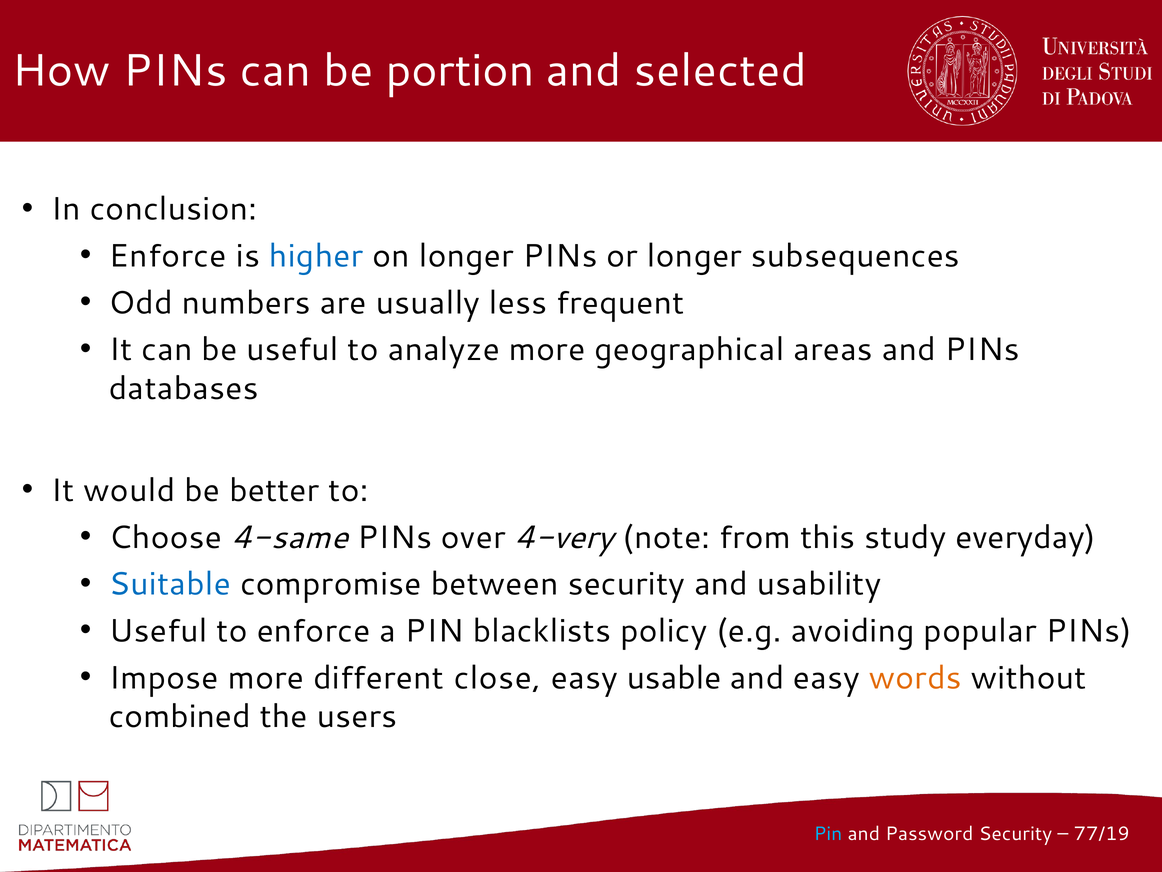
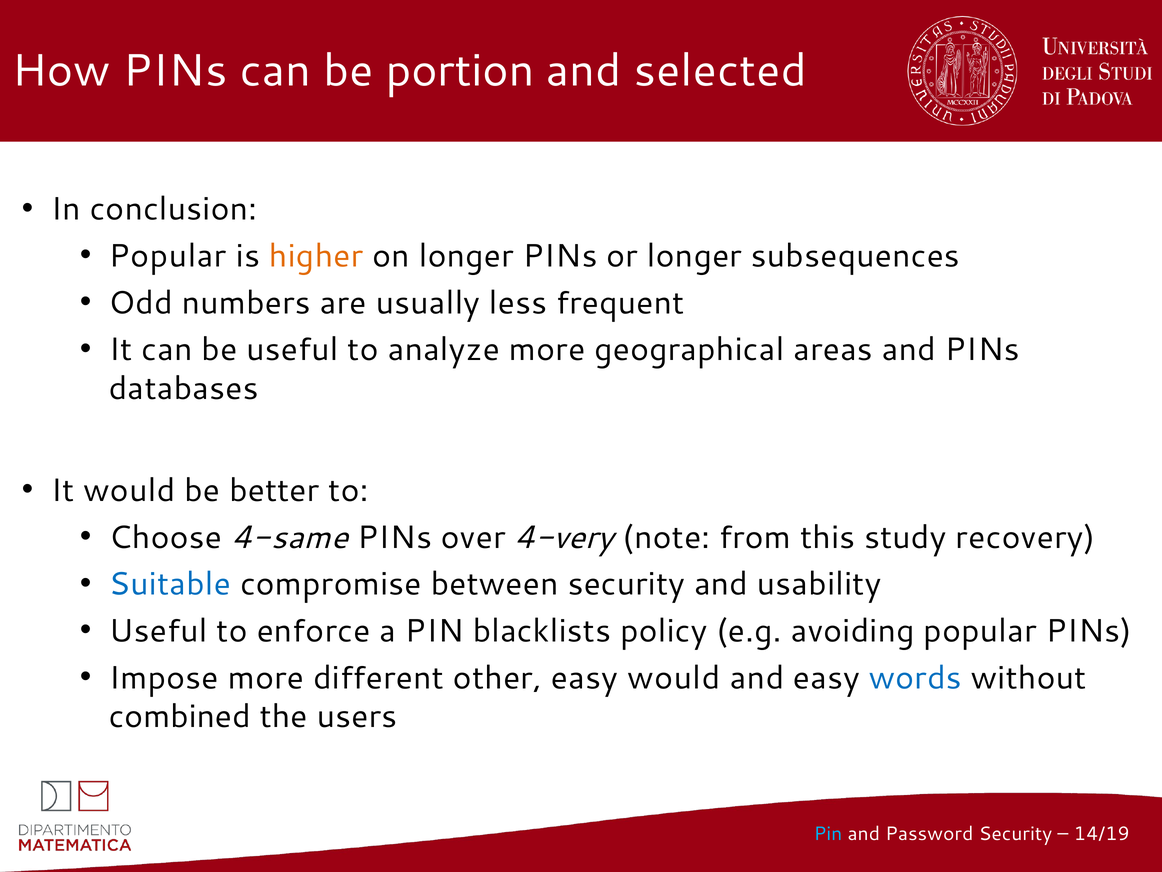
Enforce at (168, 256): Enforce -> Popular
higher colour: blue -> orange
everyday: everyday -> recovery
close: close -> other
easy usable: usable -> would
words colour: orange -> blue
77/19: 77/19 -> 14/19
